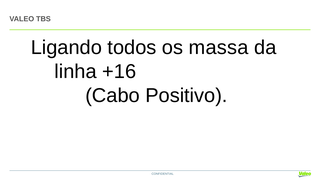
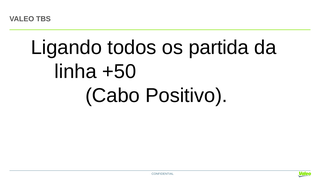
massa: massa -> partida
+16: +16 -> +50
